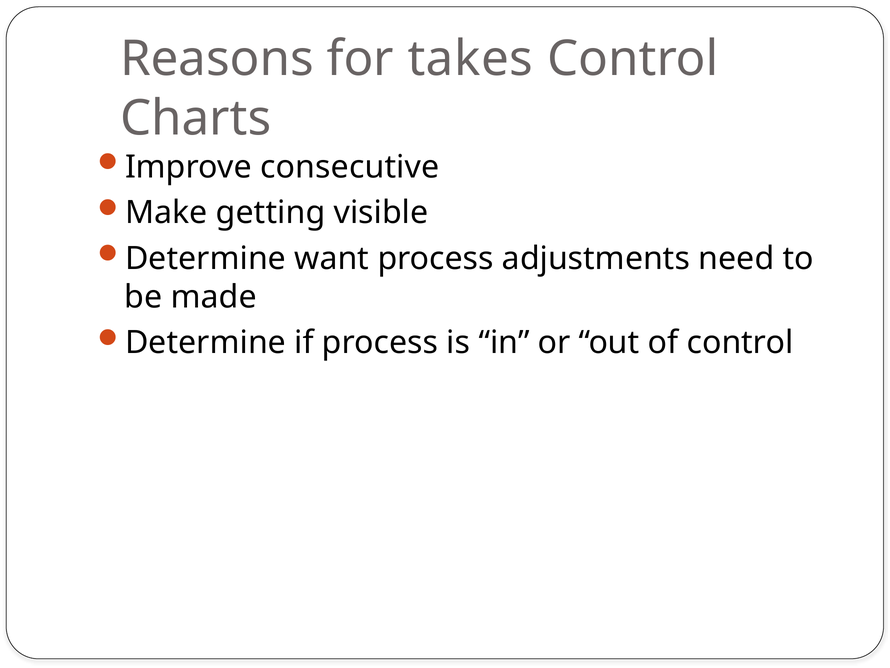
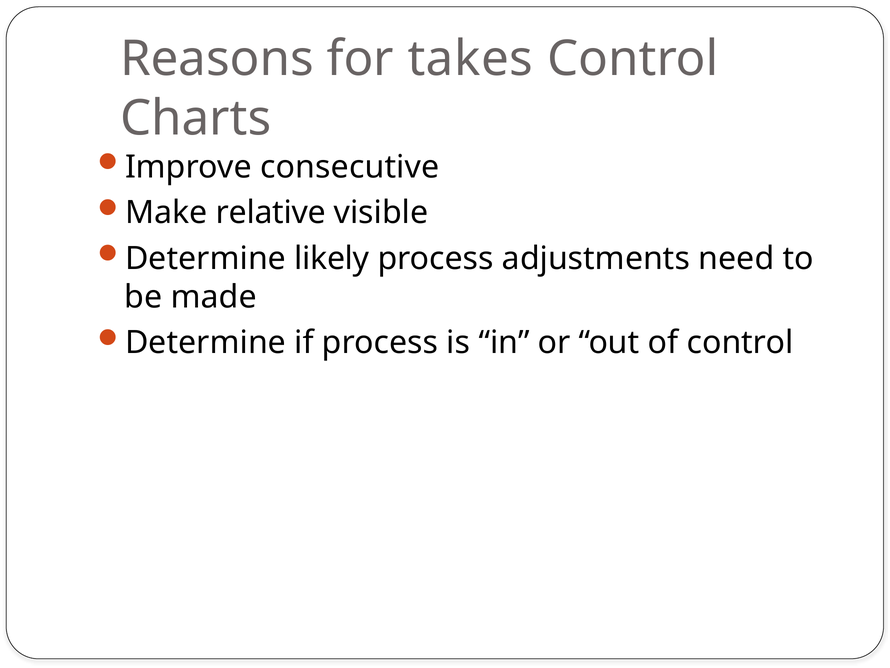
getting: getting -> relative
want: want -> likely
